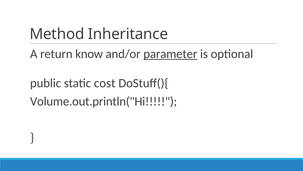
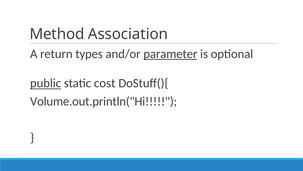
Inheritance: Inheritance -> Association
know: know -> types
public underline: none -> present
